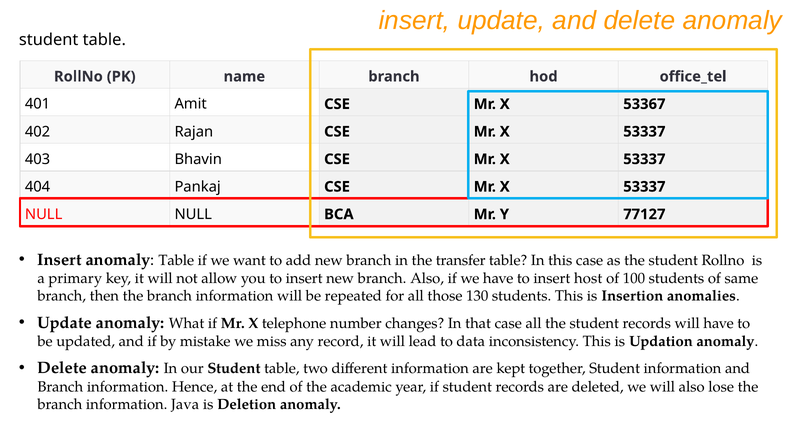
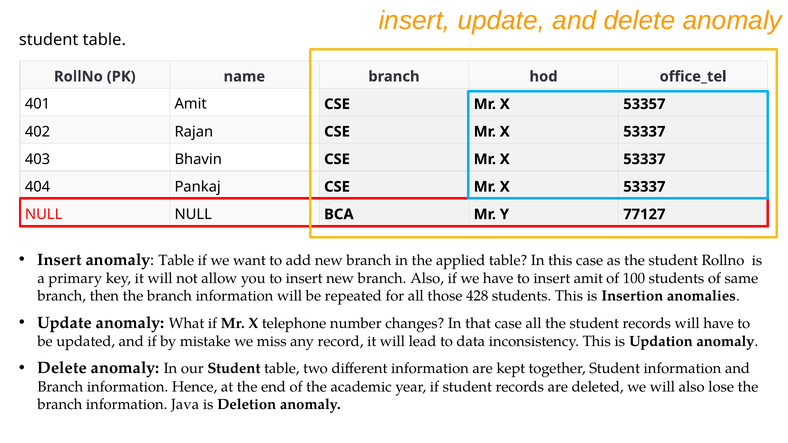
53367: 53367 -> 53357
transfer: transfer -> applied
insert host: host -> amit
130: 130 -> 428
